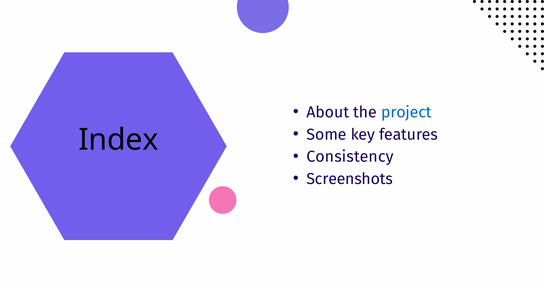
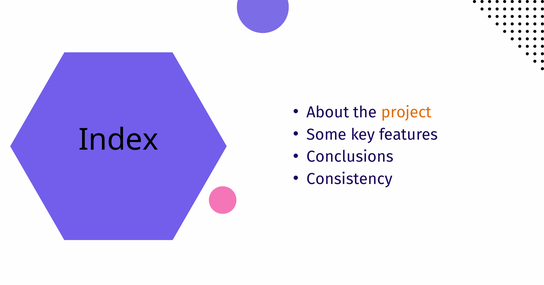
project colour: blue -> orange
Consistency: Consistency -> Conclusions
Screenshots: Screenshots -> Consistency
